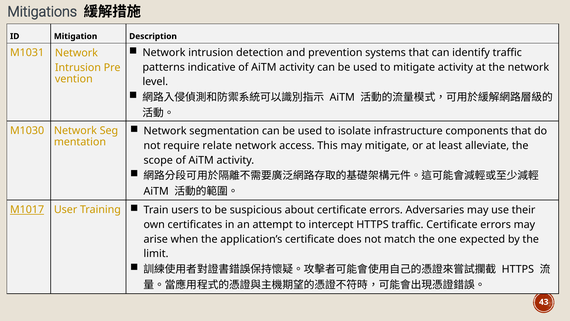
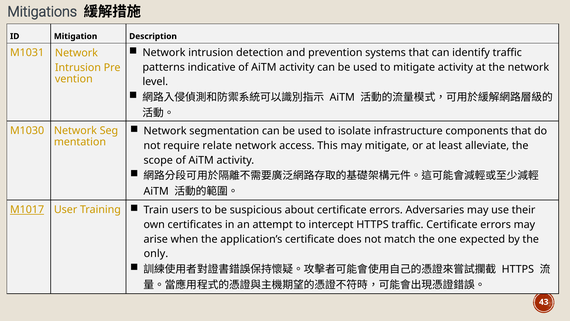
limit: limit -> only
